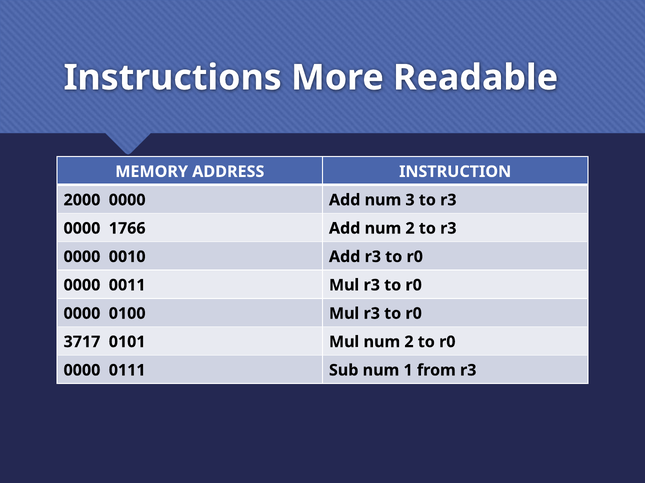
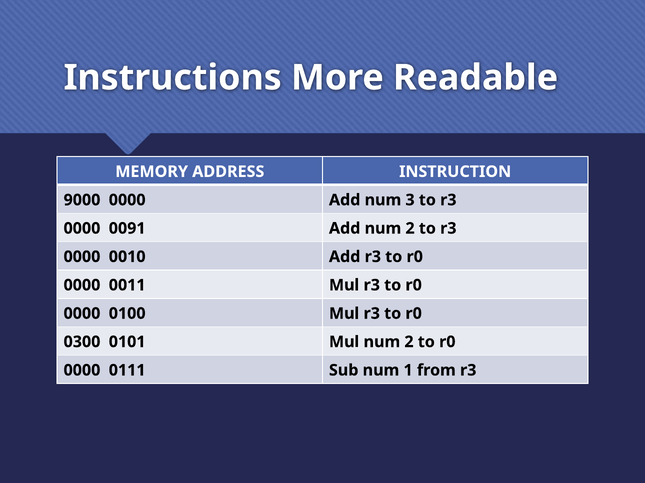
2000: 2000 -> 9000
1766: 1766 -> 0091
3717: 3717 -> 0300
